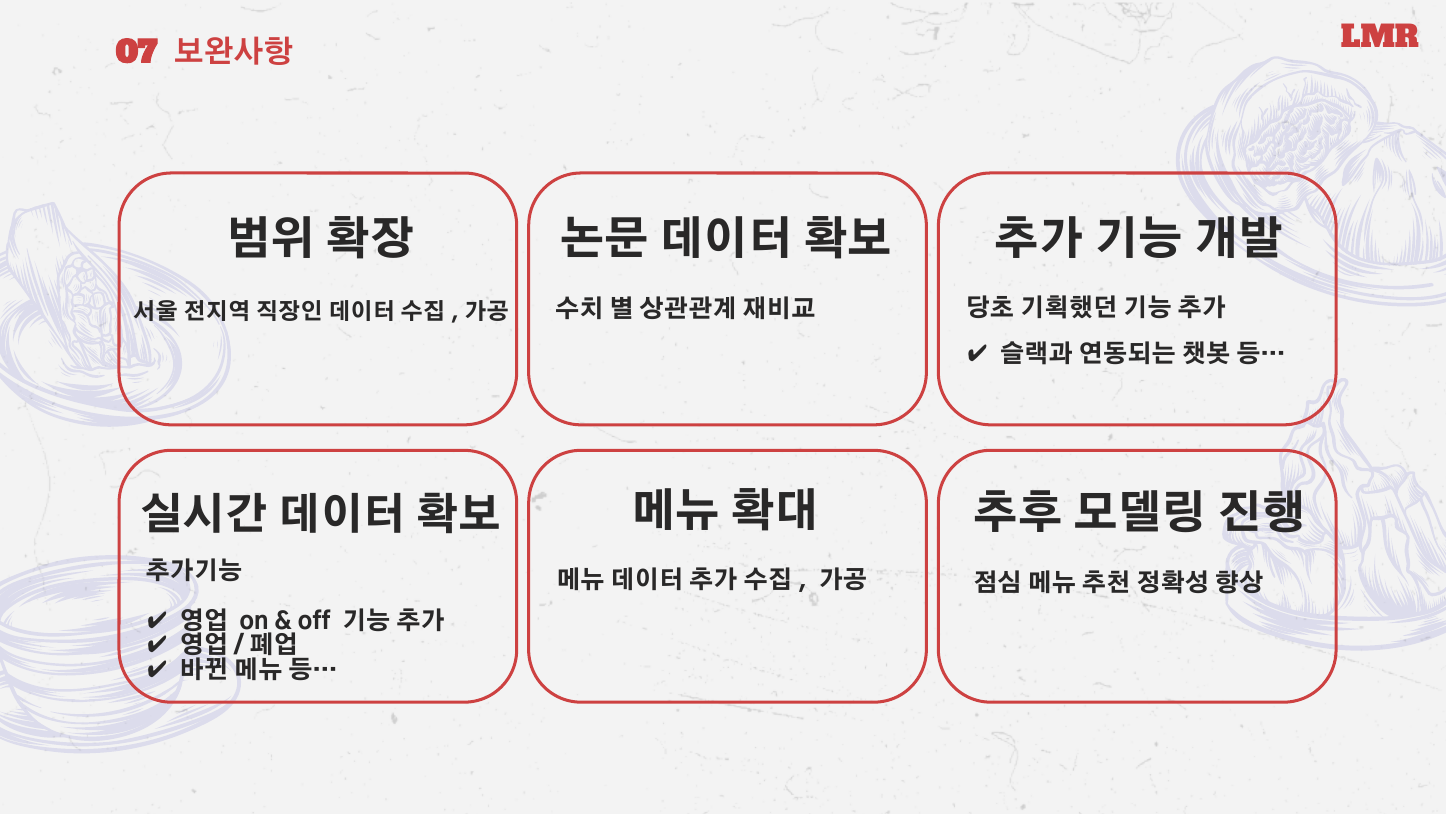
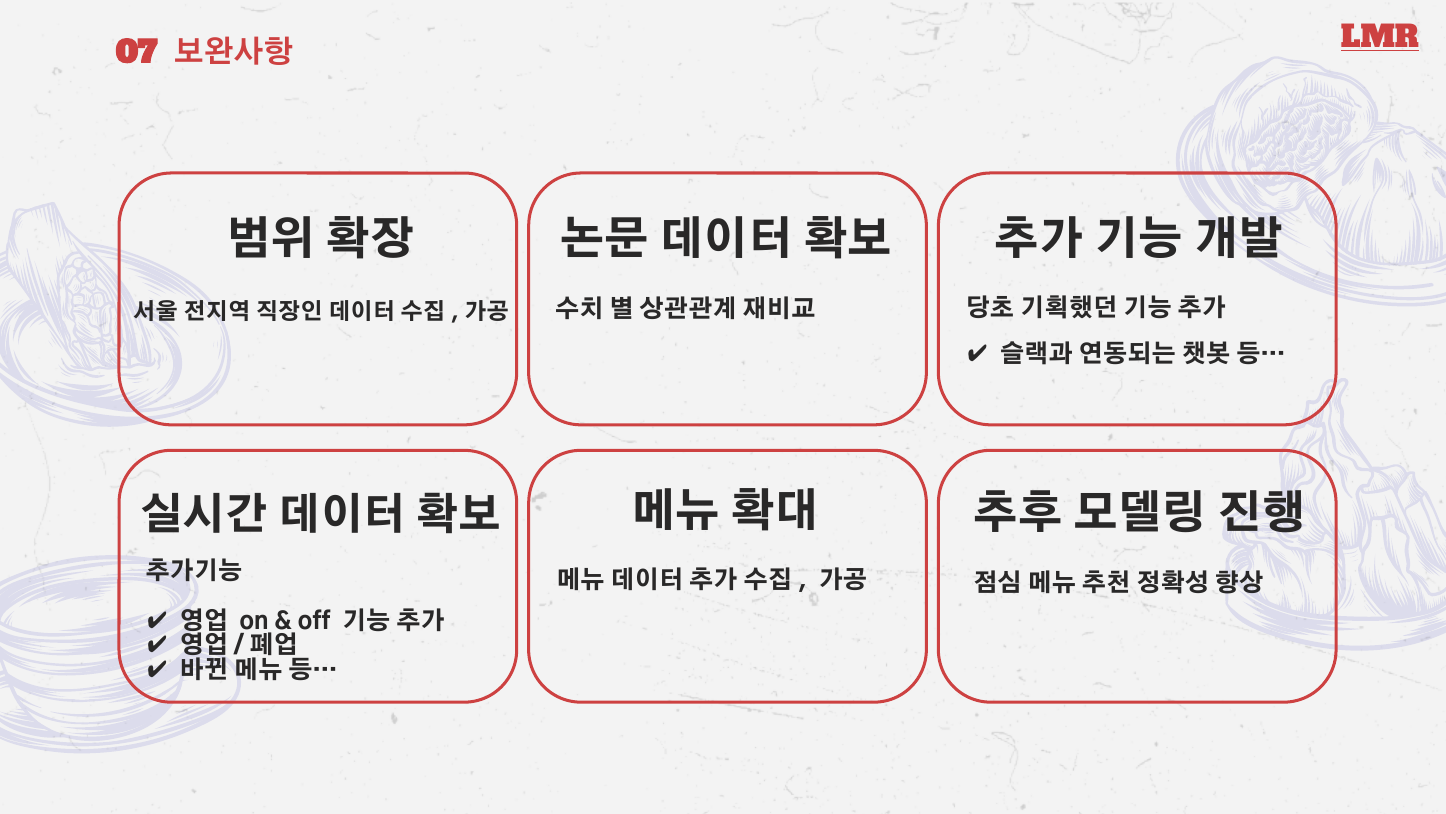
LMR underline: none -> present
